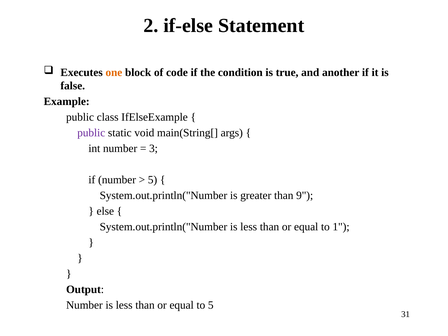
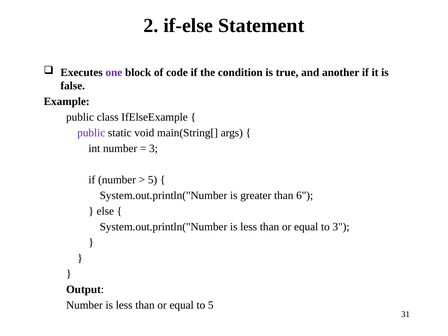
one colour: orange -> purple
9: 9 -> 6
to 1: 1 -> 3
